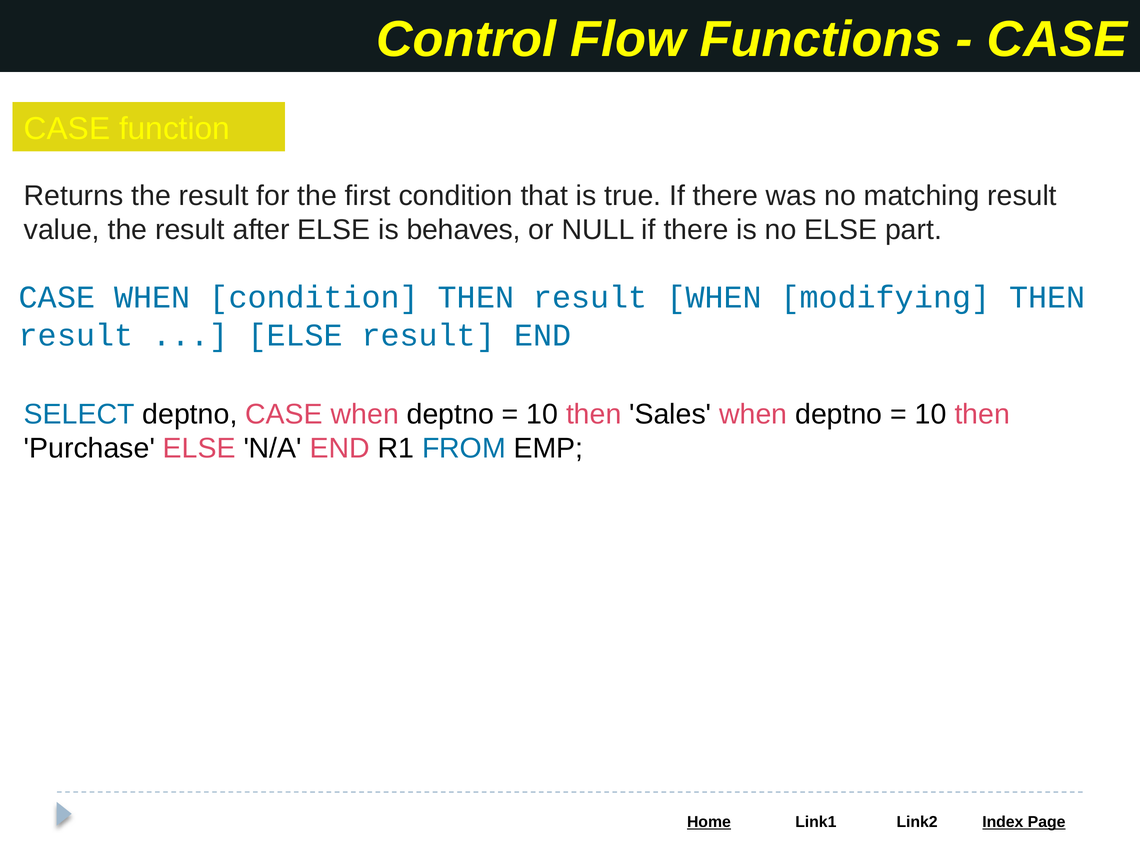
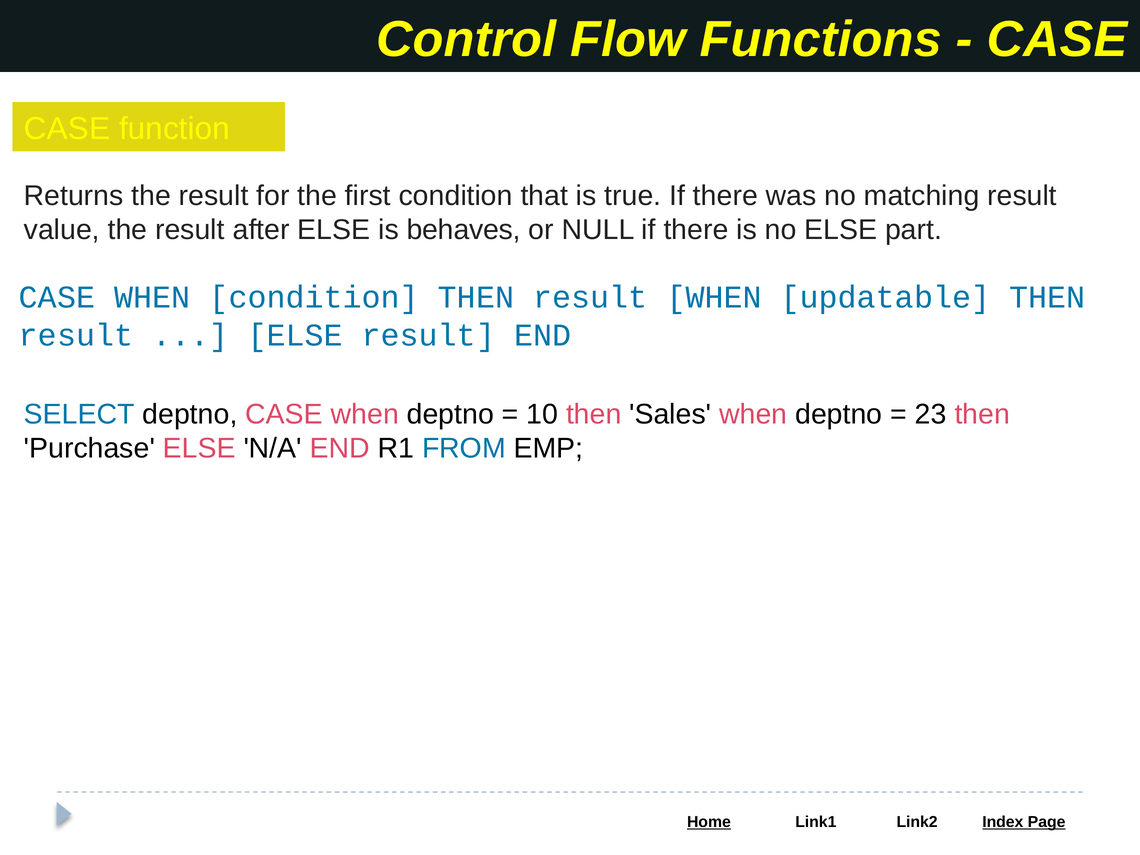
modifying: modifying -> updatable
10 at (931, 414): 10 -> 23
